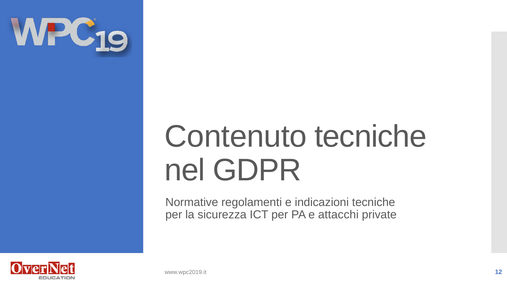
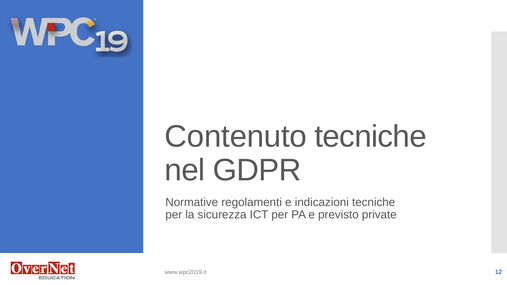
attacchi: attacchi -> previsto
